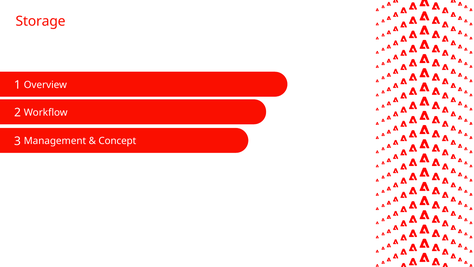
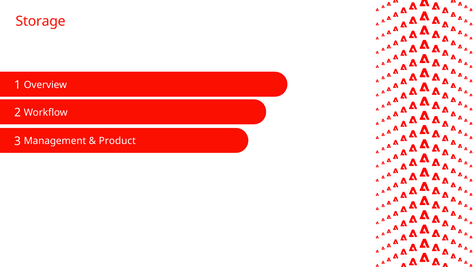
Concept: Concept -> Product
